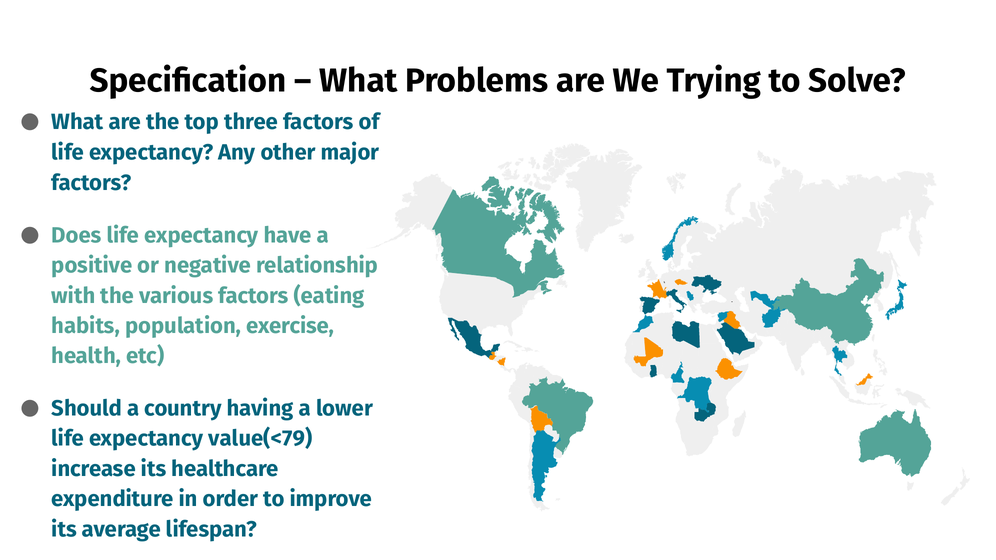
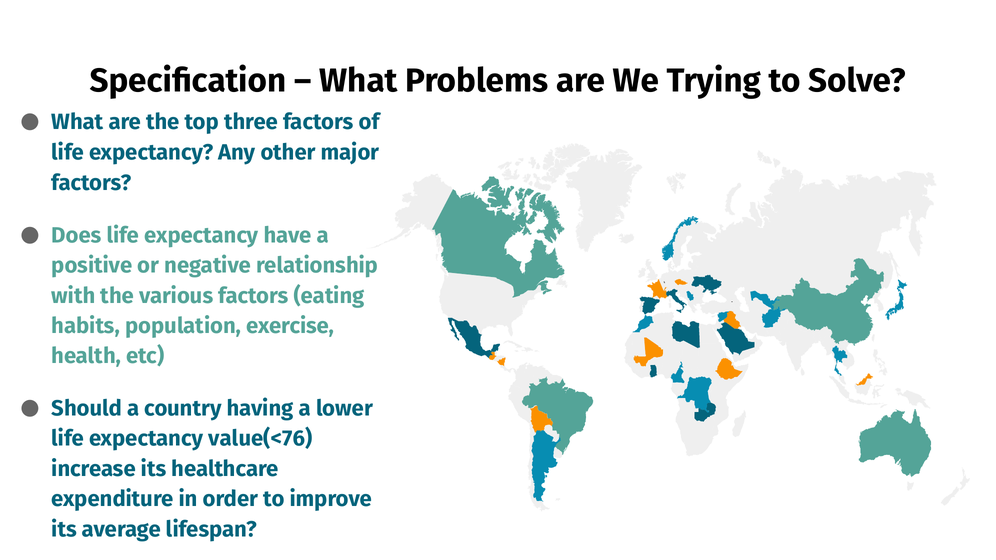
value(<79: value(<79 -> value(<76
